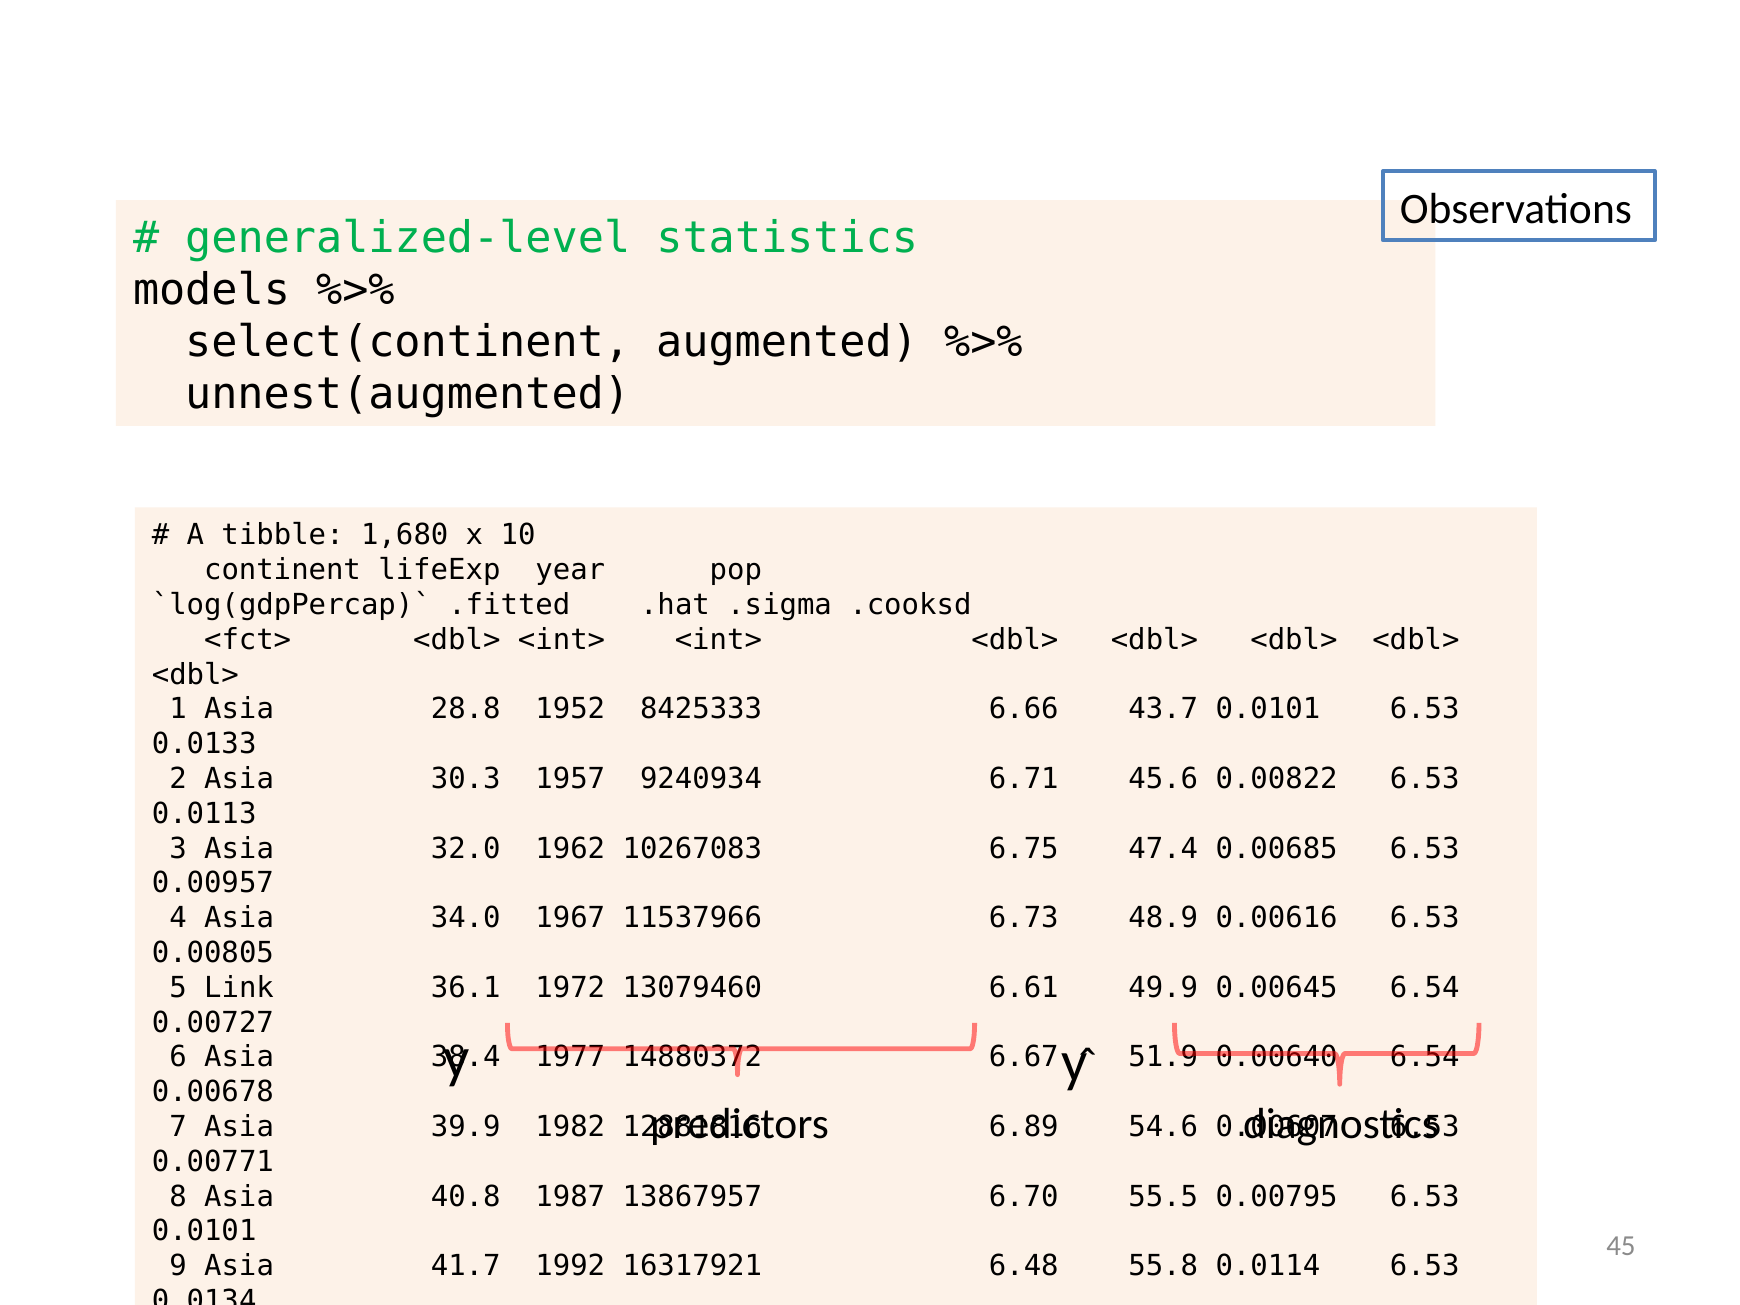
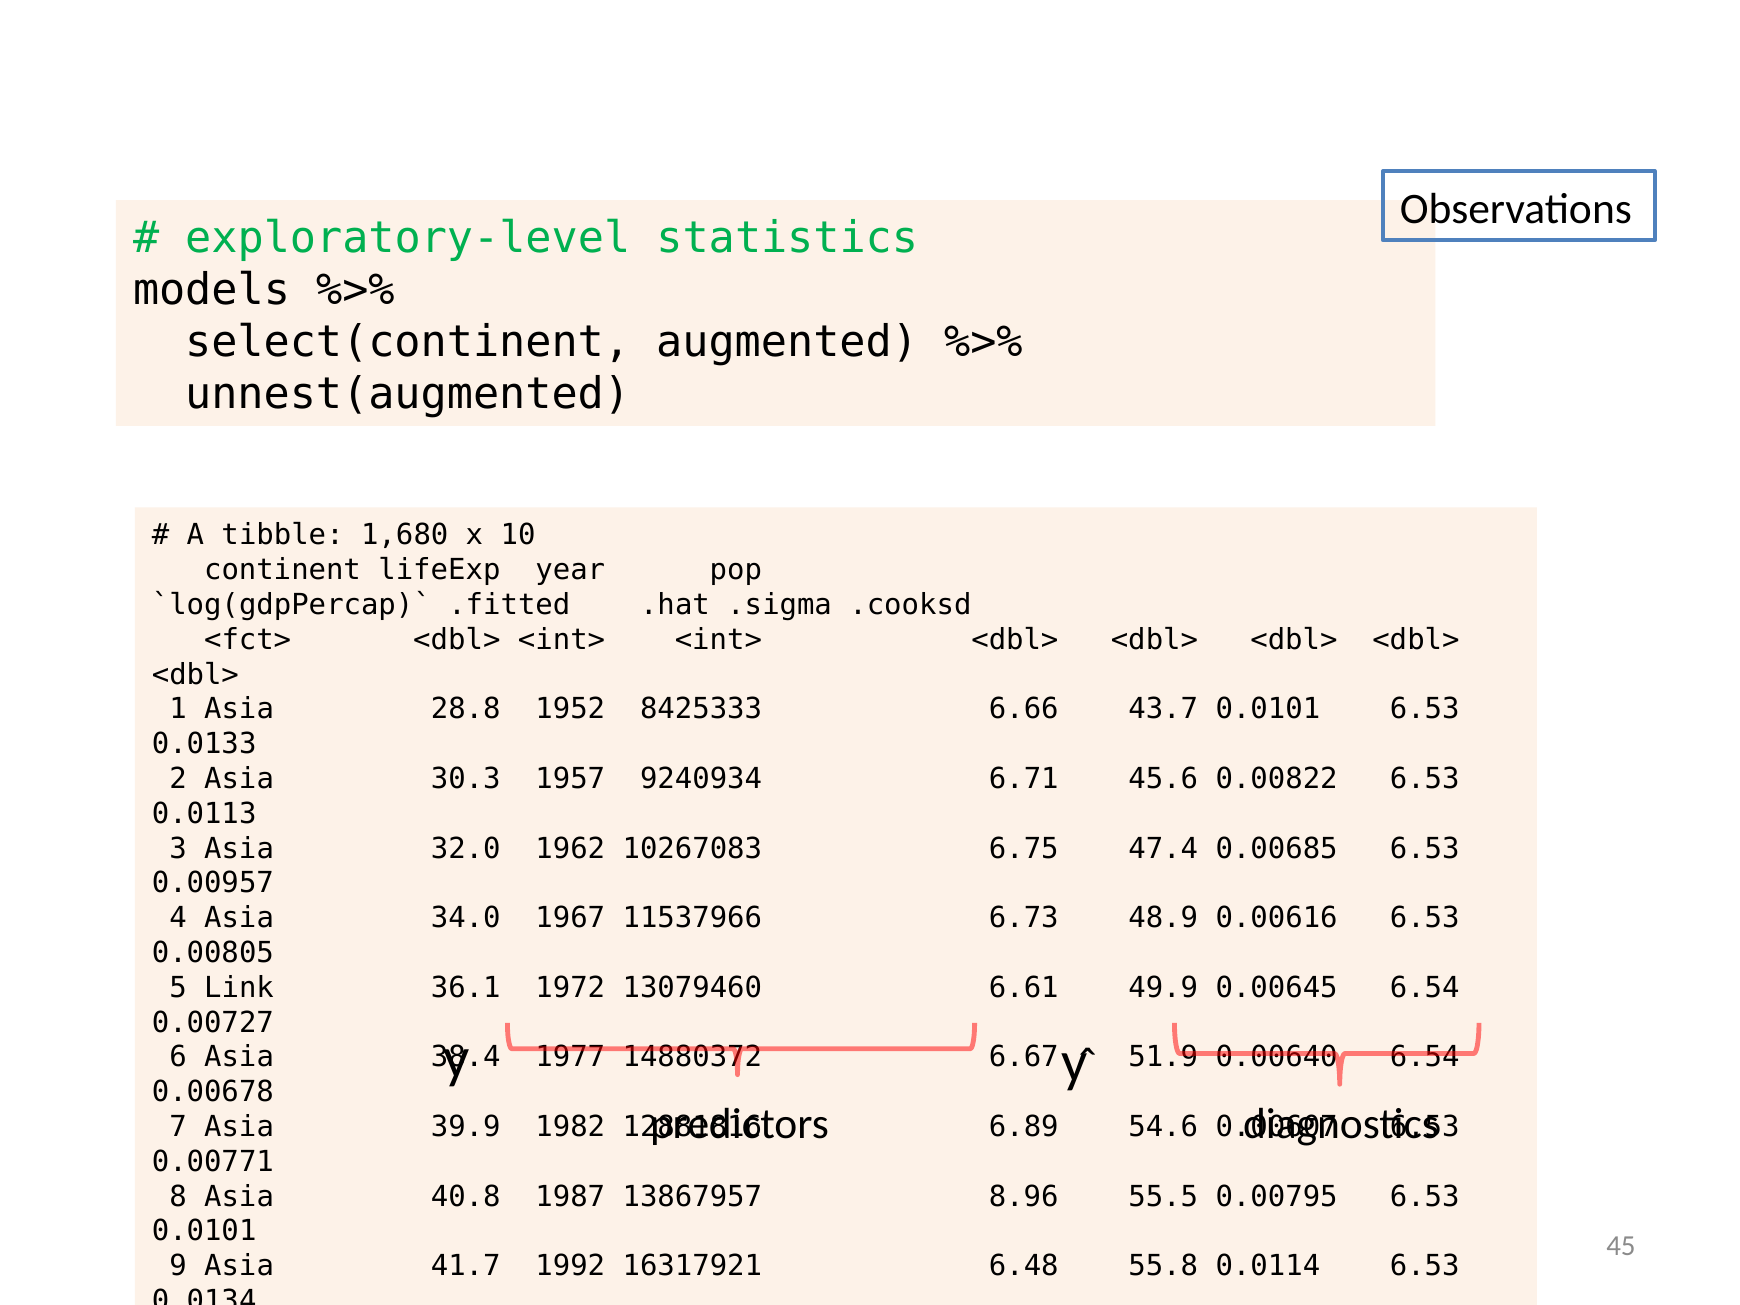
generalized-level: generalized-level -> exploratory-level
6.70: 6.70 -> 8.96
